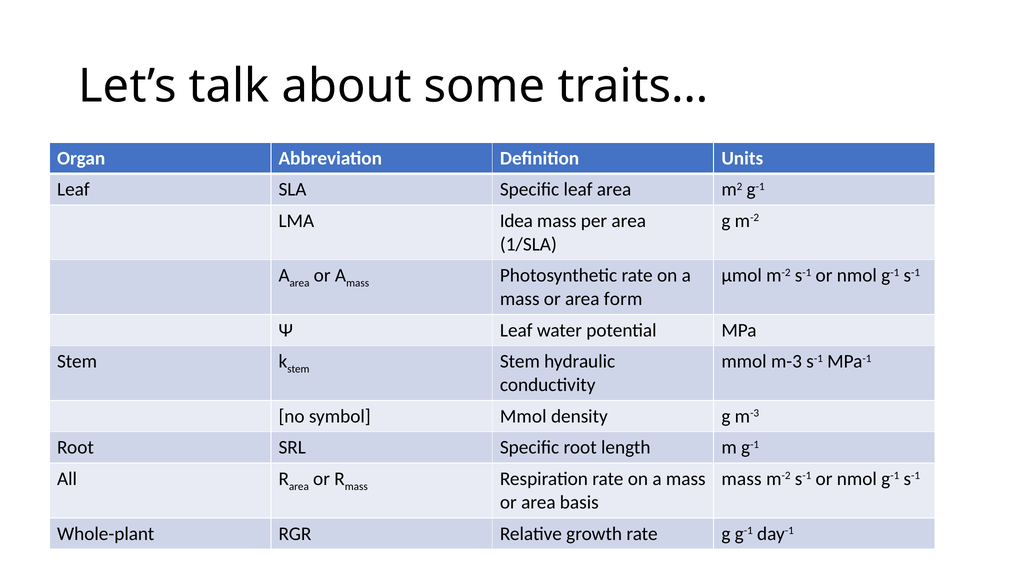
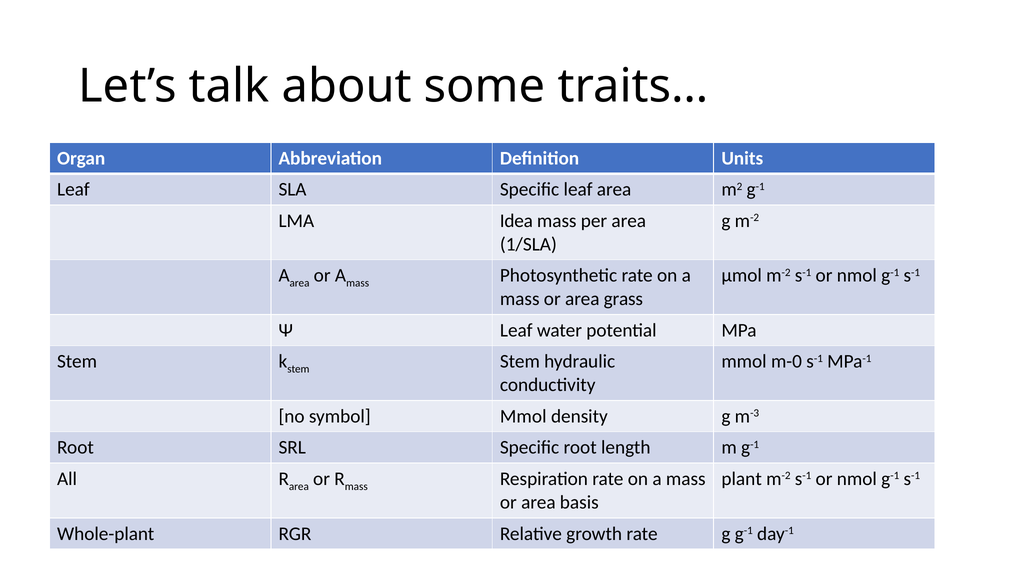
form: form -> grass
mmol m-3: m-3 -> m-0
mass at (742, 479): mass -> plant
